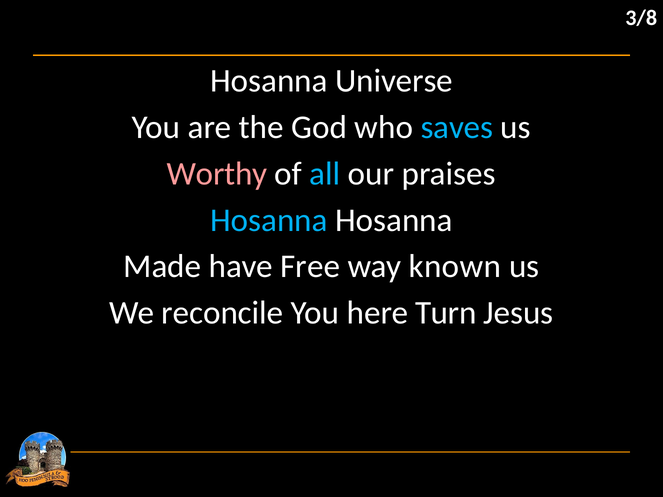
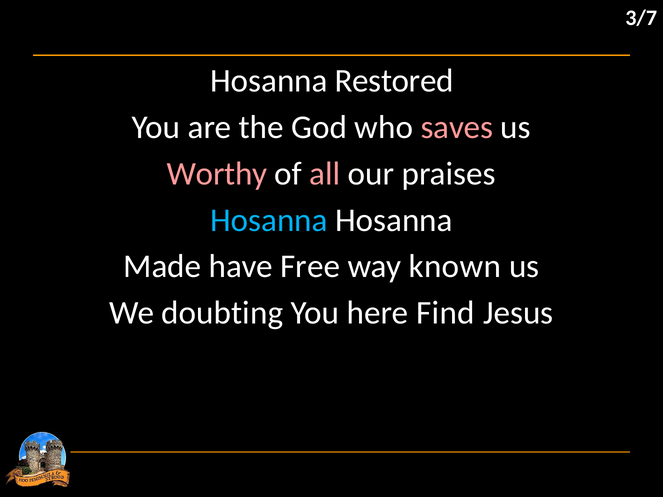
3/8: 3/8 -> 3/7
Universe: Universe -> Restored
saves colour: light blue -> pink
all colour: light blue -> pink
reconcile: reconcile -> doubting
Turn: Turn -> Find
